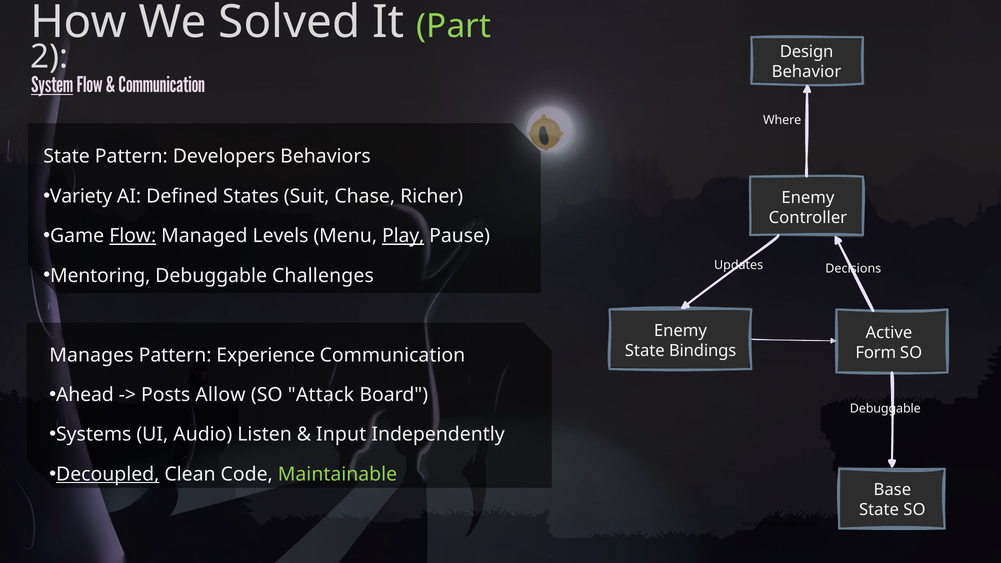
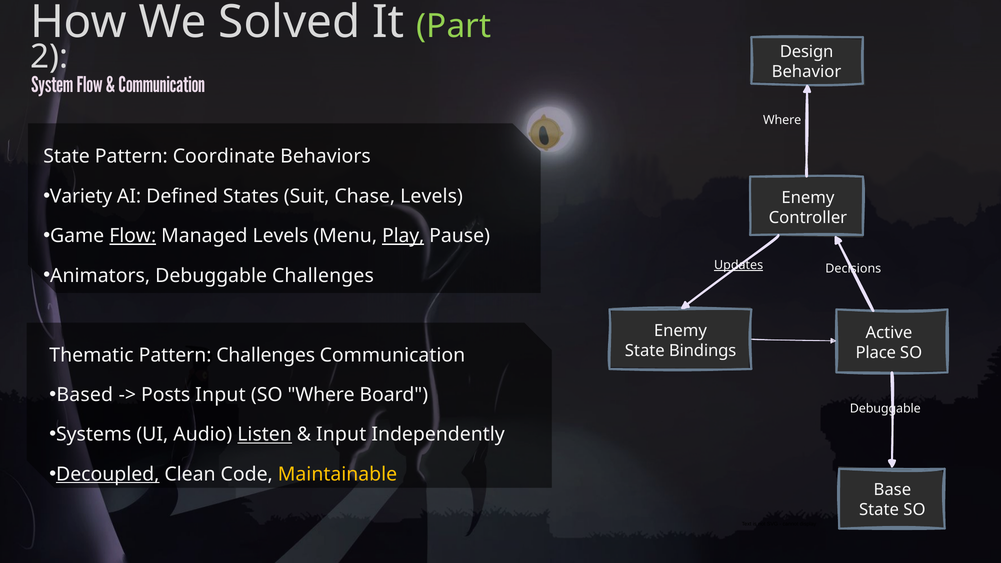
System underline: present -> none
Developers: Developers -> Coordinate
Chase Richer: Richer -> Levels
Updates underline: none -> present
Mentoring: Mentoring -> Animators
Form: Form -> Place
Manages: Manages -> Thematic
Pattern Experience: Experience -> Challenges
Ahead: Ahead -> Based
Posts Allow: Allow -> Input
SO Attack: Attack -> Where
Listen underline: none -> present
Maintainable colour: light green -> yellow
